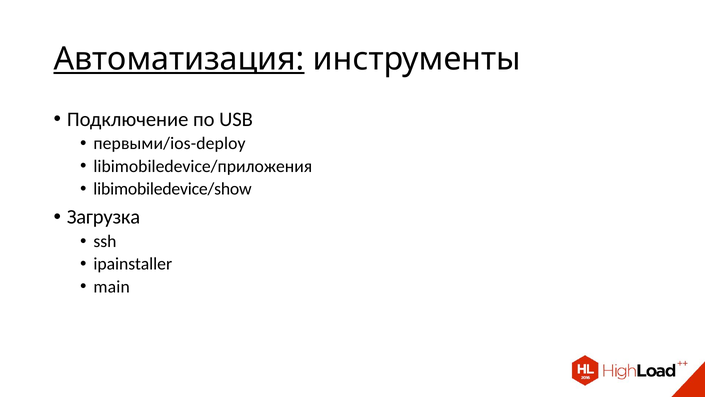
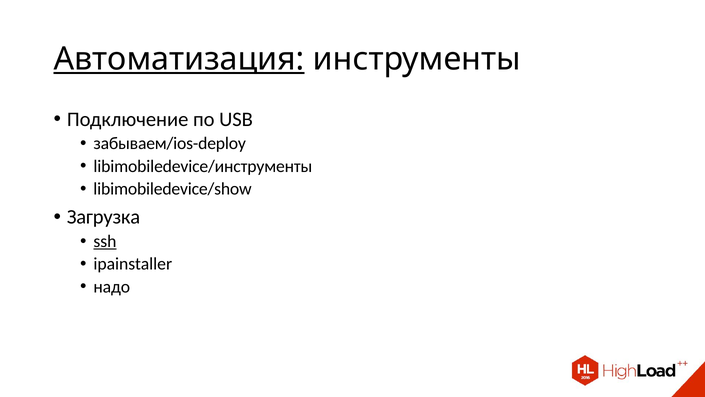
первыми/ios-deploy: первыми/ios-deploy -> забываем/ios-deploy
libimobiledevice/приложения: libimobiledevice/приложения -> libimobiledevice/инструменты
ssh underline: none -> present
main: main -> надо
